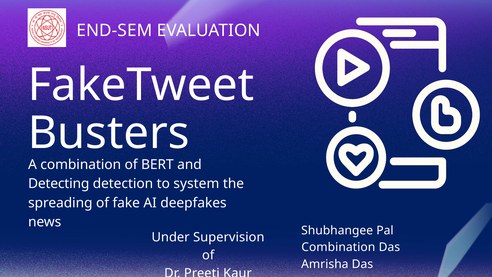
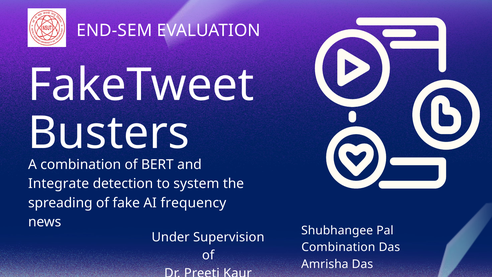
Detecting: Detecting -> Integrate
deepfakes: deepfakes -> frequency
